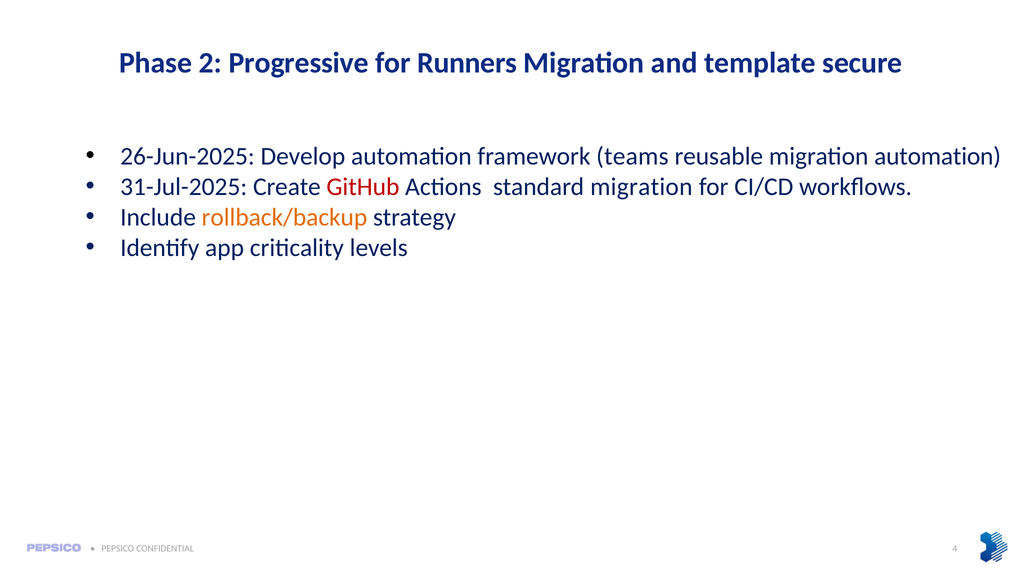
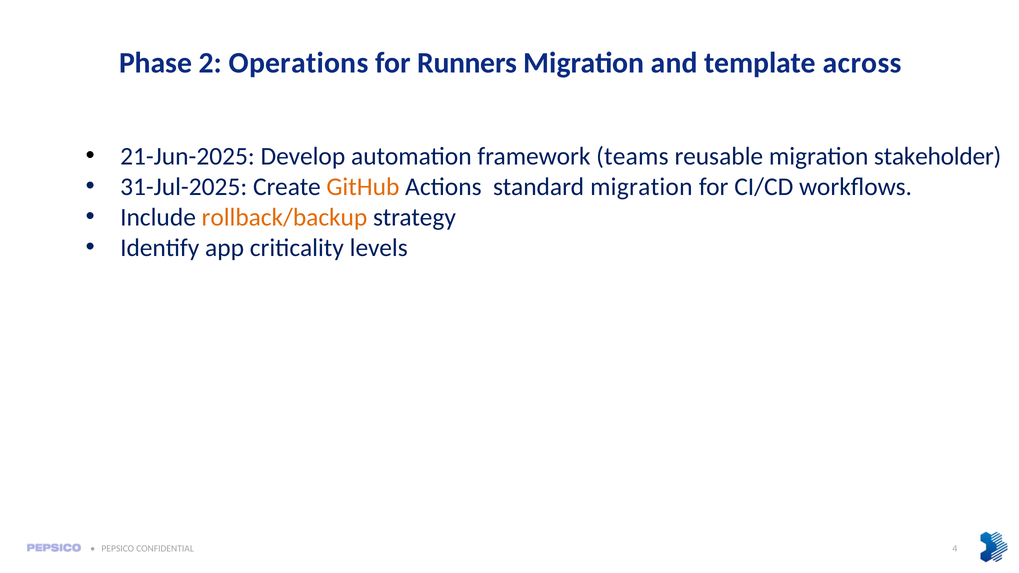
Progressive: Progressive -> Operations
secure: secure -> across
26-Jun-2025: 26-Jun-2025 -> 21-Jun-2025
migration automation: automation -> stakeholder
GitHub colour: red -> orange
